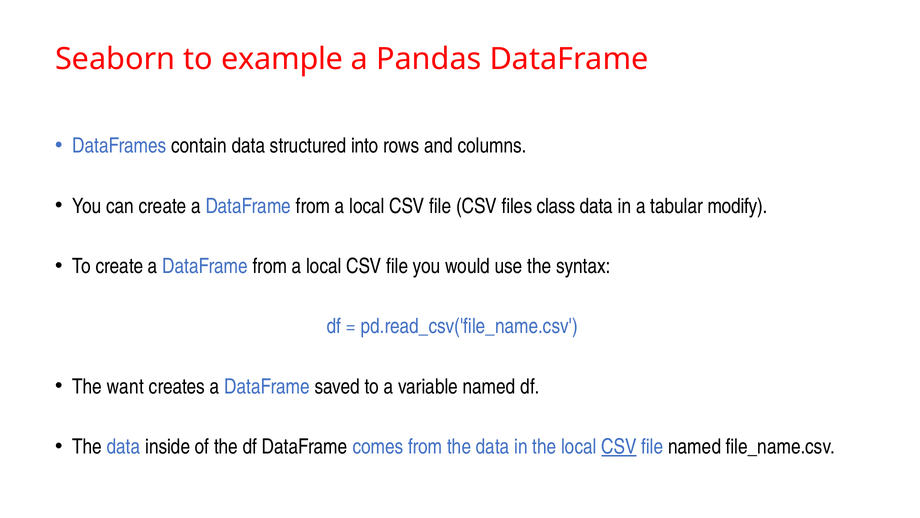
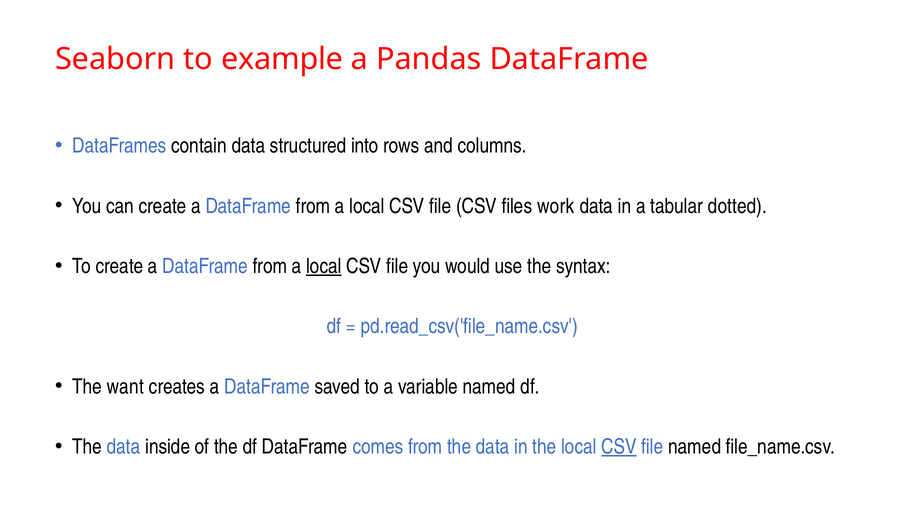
class: class -> work
modify: modify -> dotted
local at (324, 266) underline: none -> present
